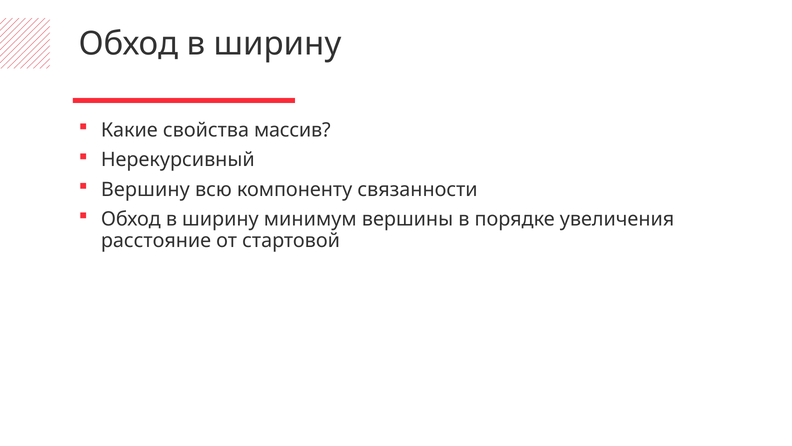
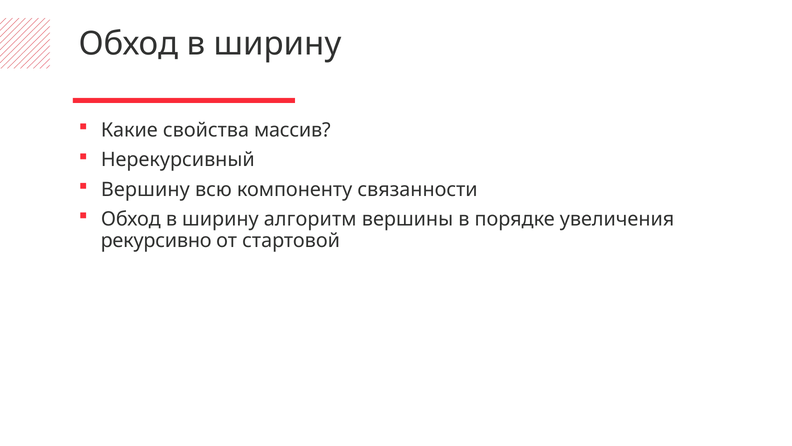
минимум: минимум -> алгоритм
расстояние: расстояние -> рекурсивно
